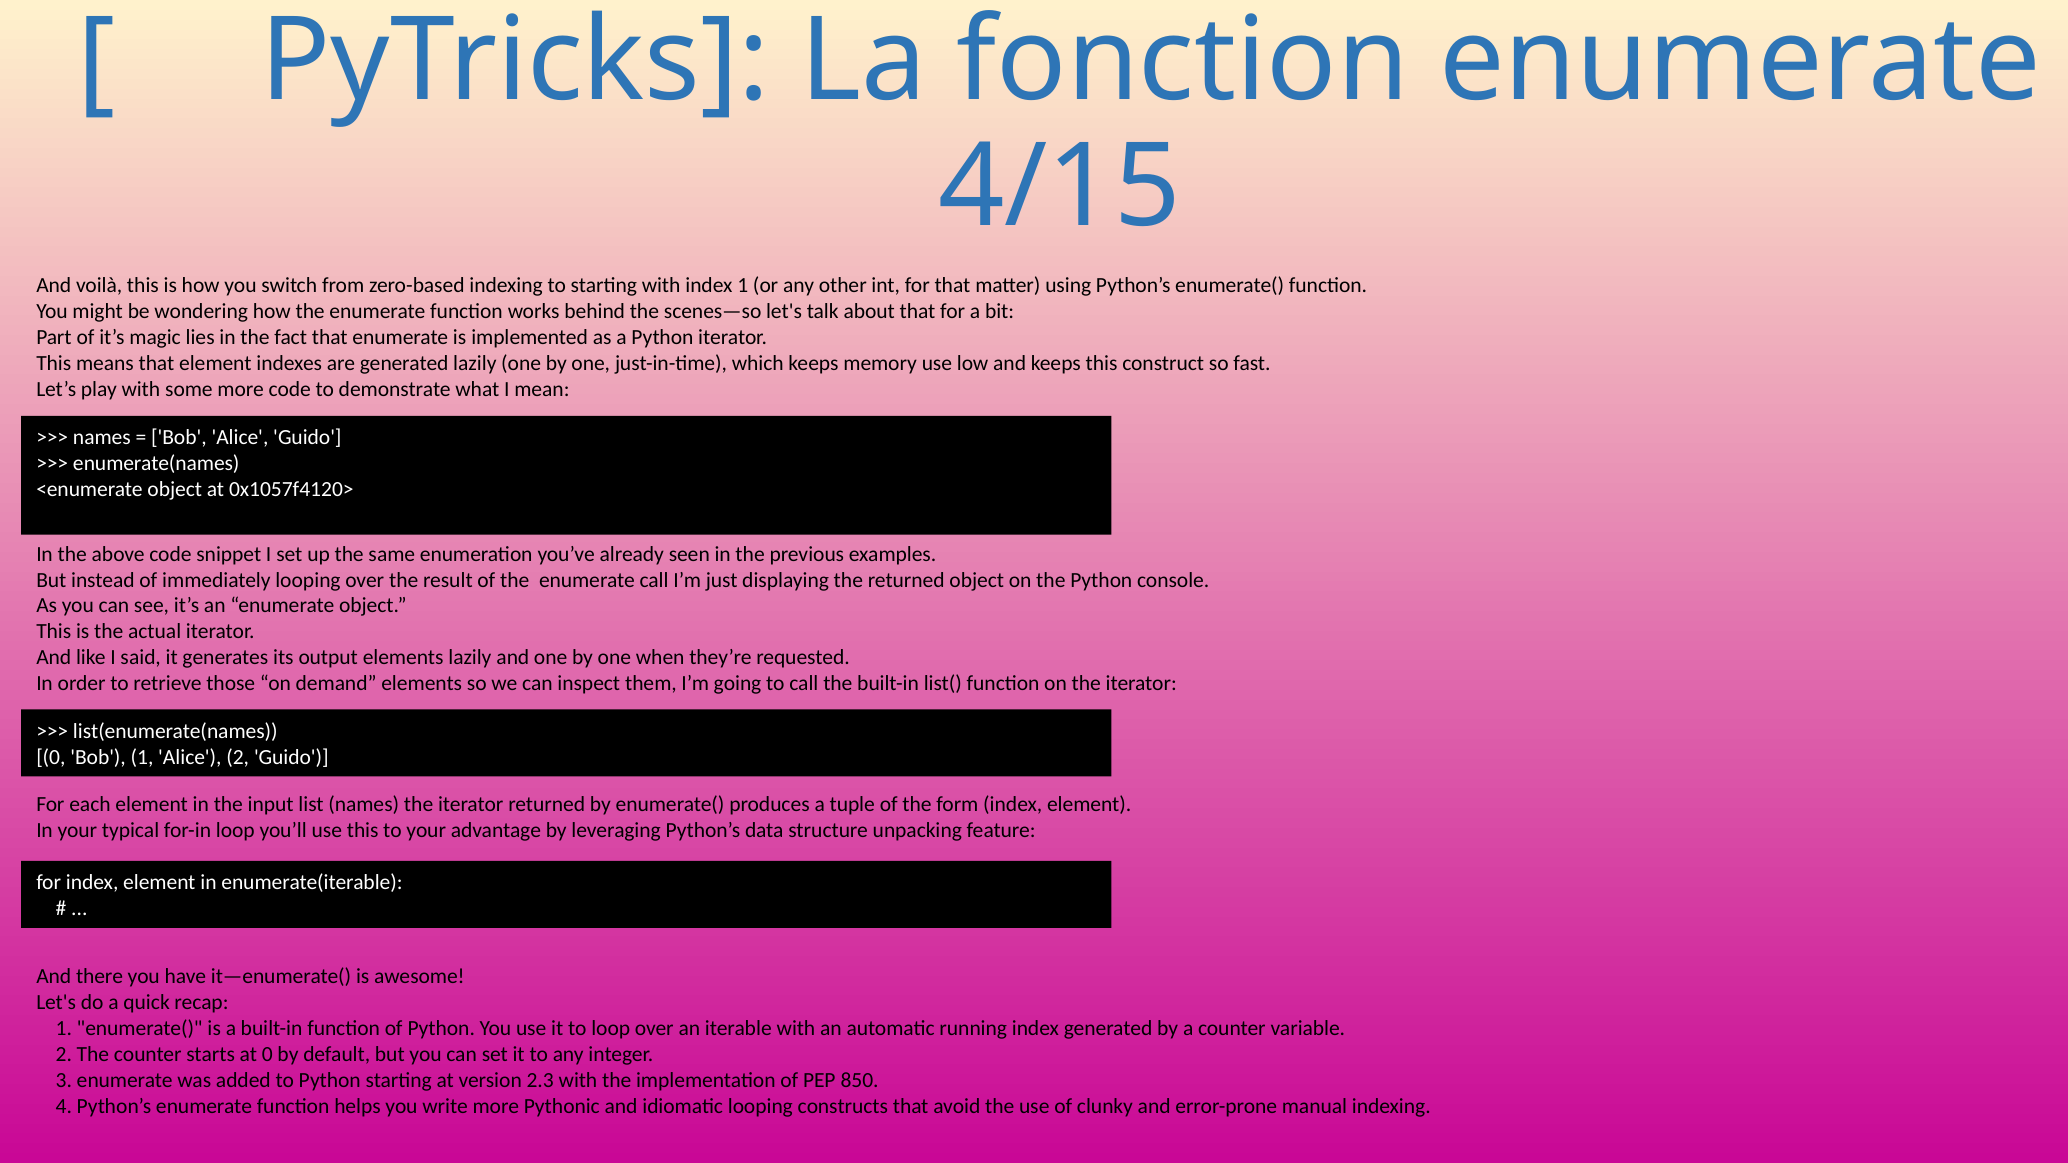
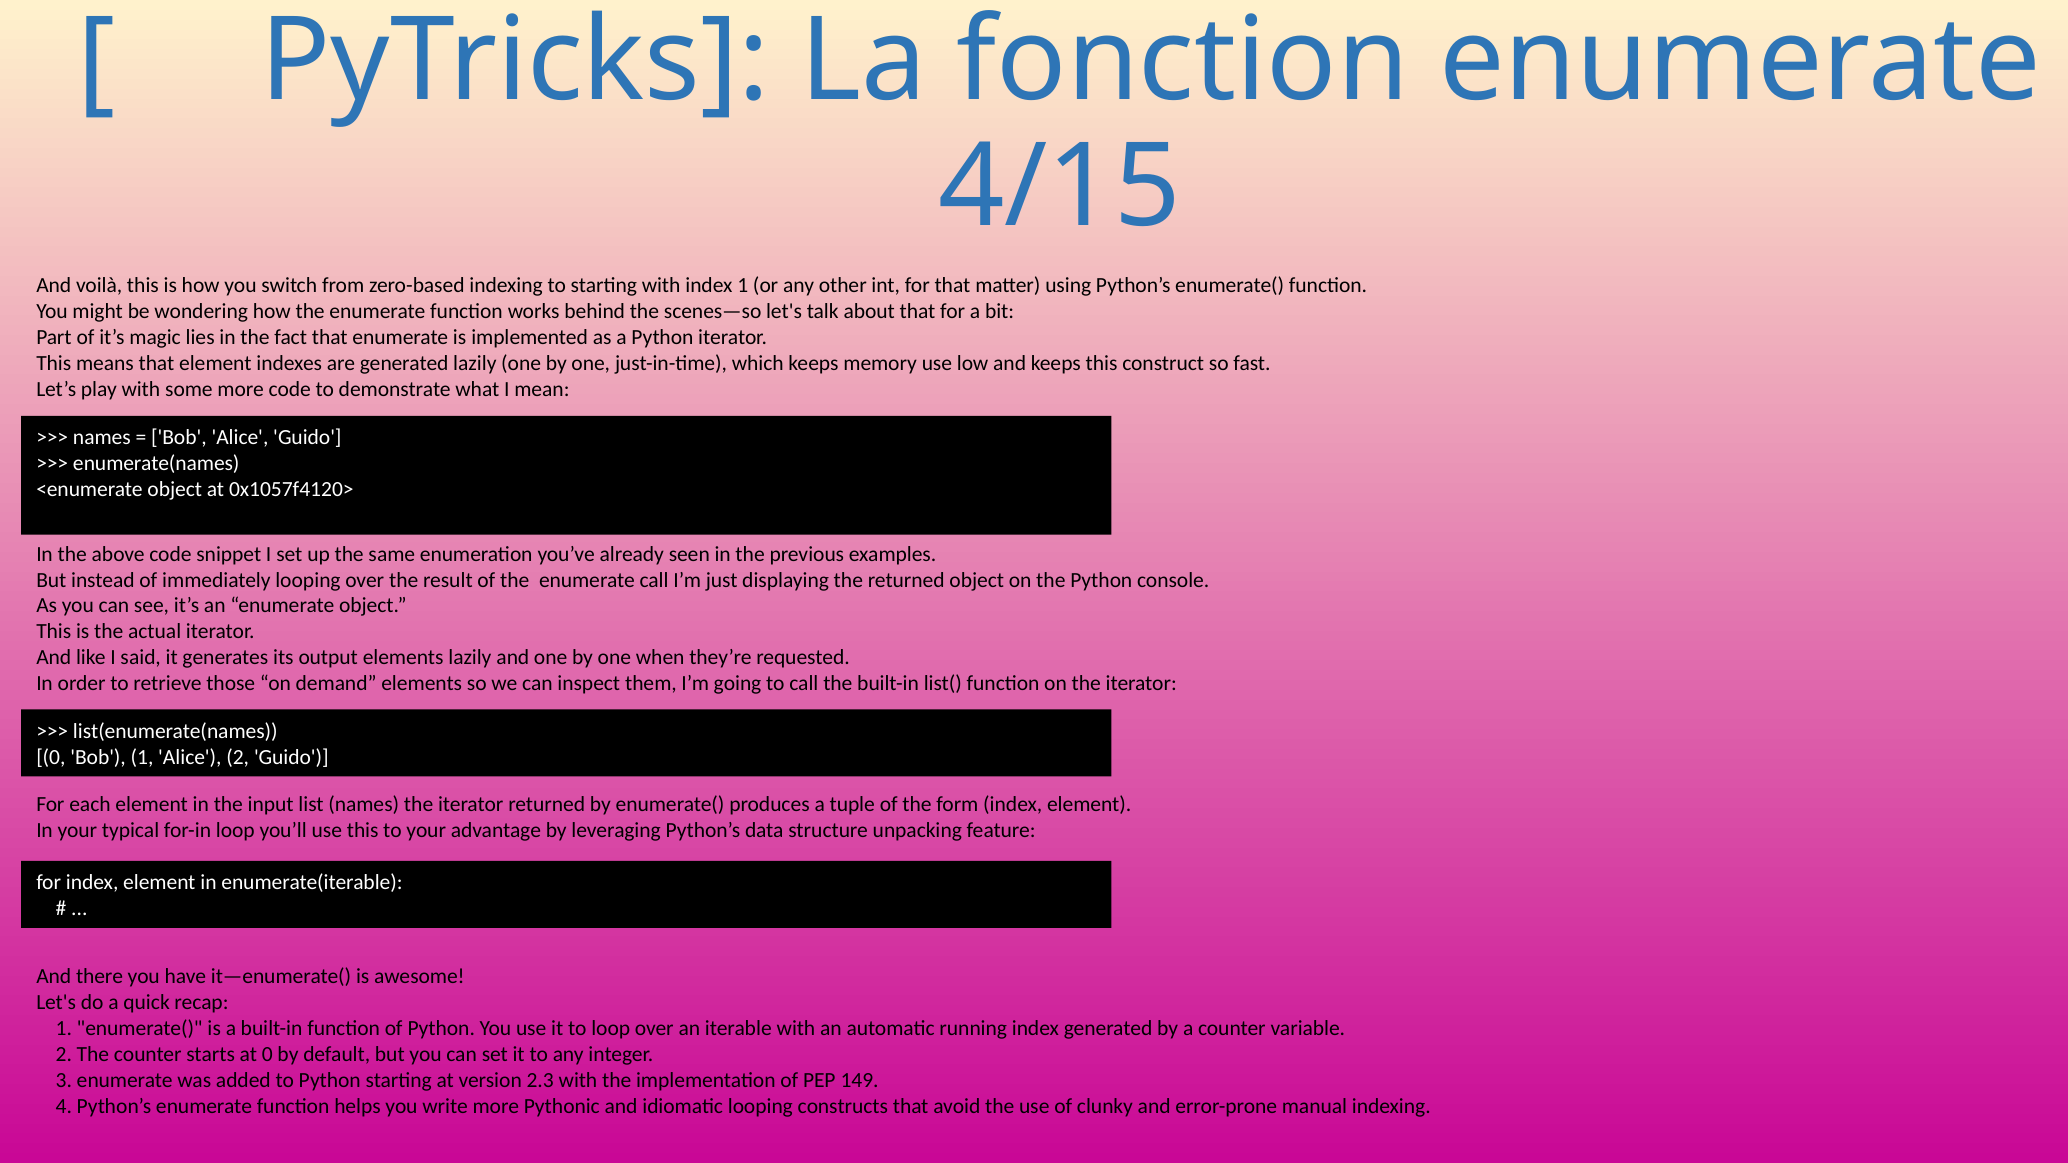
850: 850 -> 149
